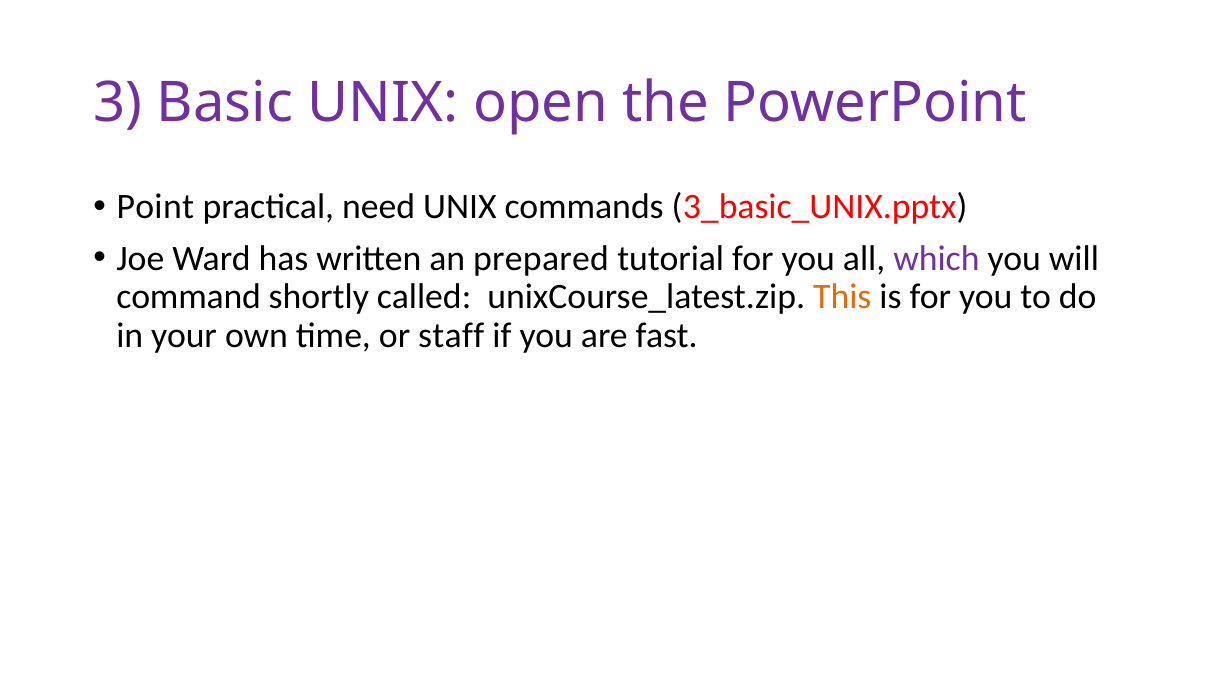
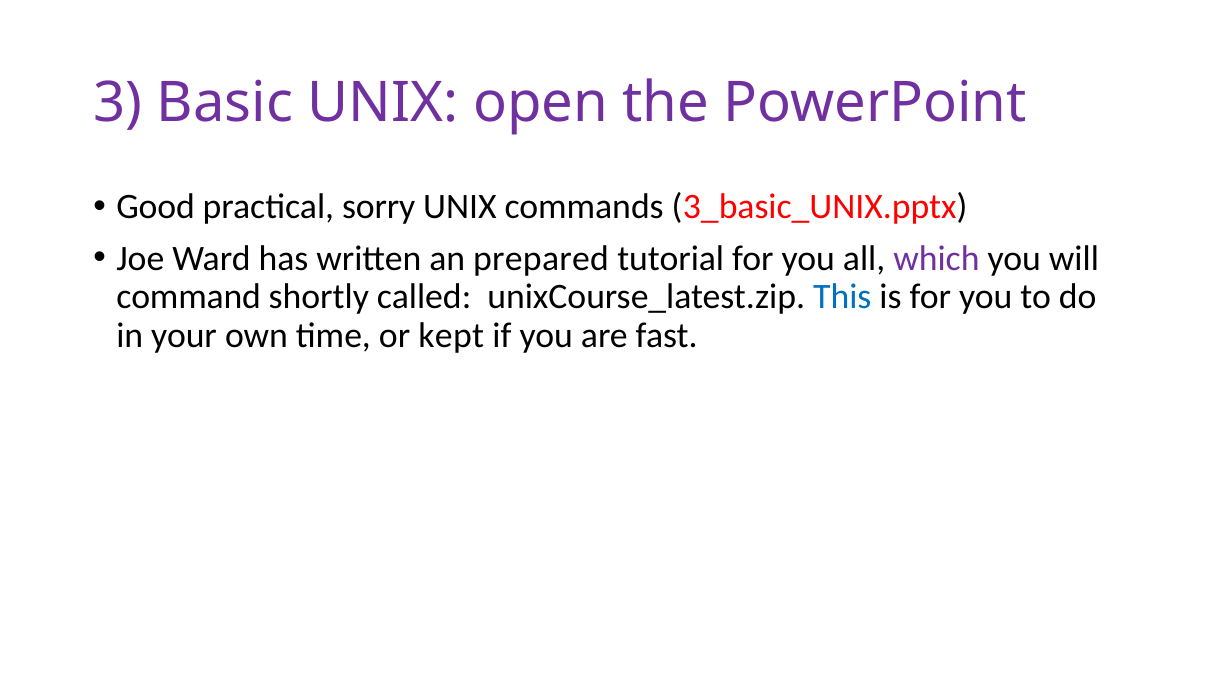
Point: Point -> Good
need: need -> sorry
This colour: orange -> blue
staff: staff -> kept
